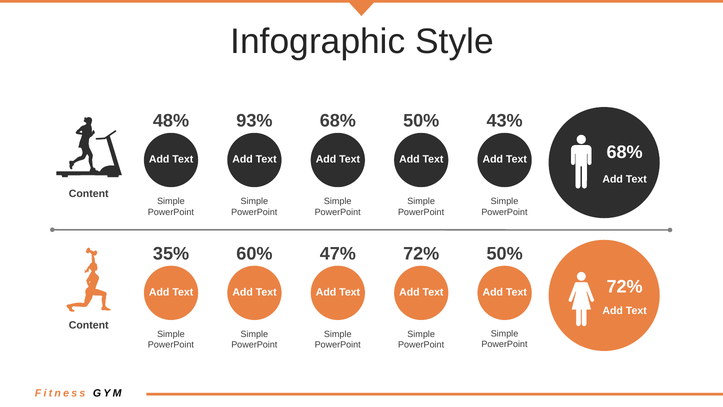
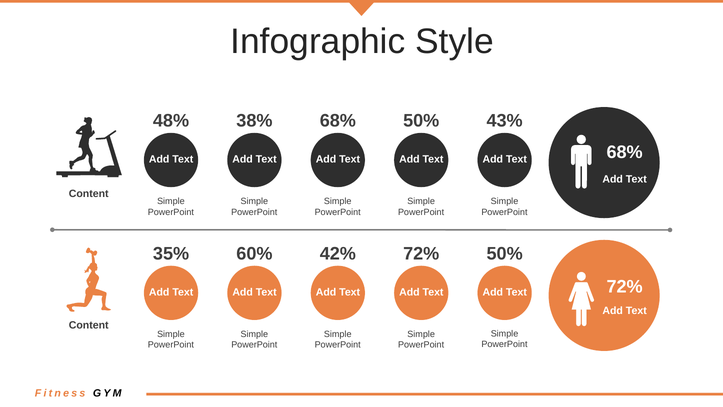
93%: 93% -> 38%
47%: 47% -> 42%
